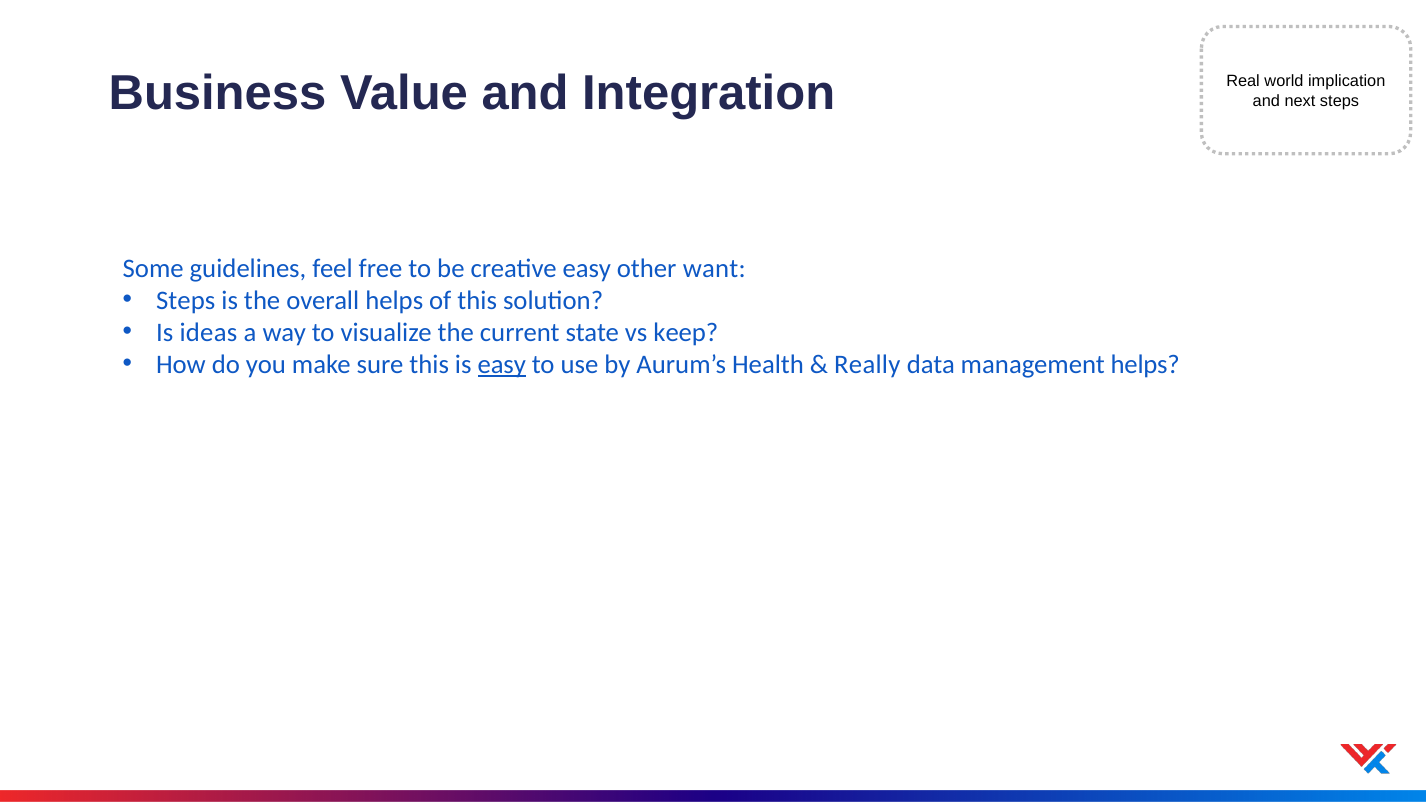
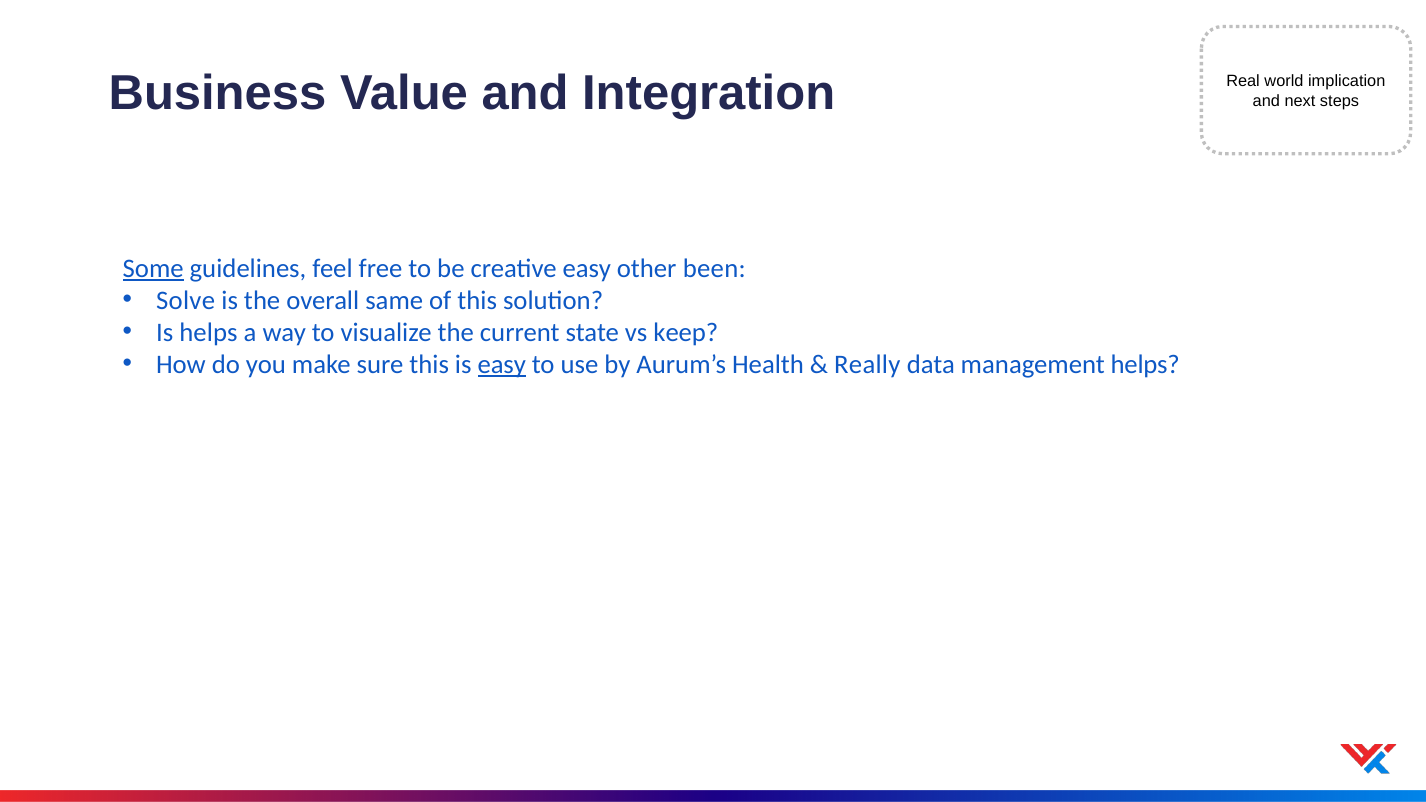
Some underline: none -> present
want: want -> been
Steps at (186, 300): Steps -> Solve
overall helps: helps -> same
Is ideas: ideas -> helps
